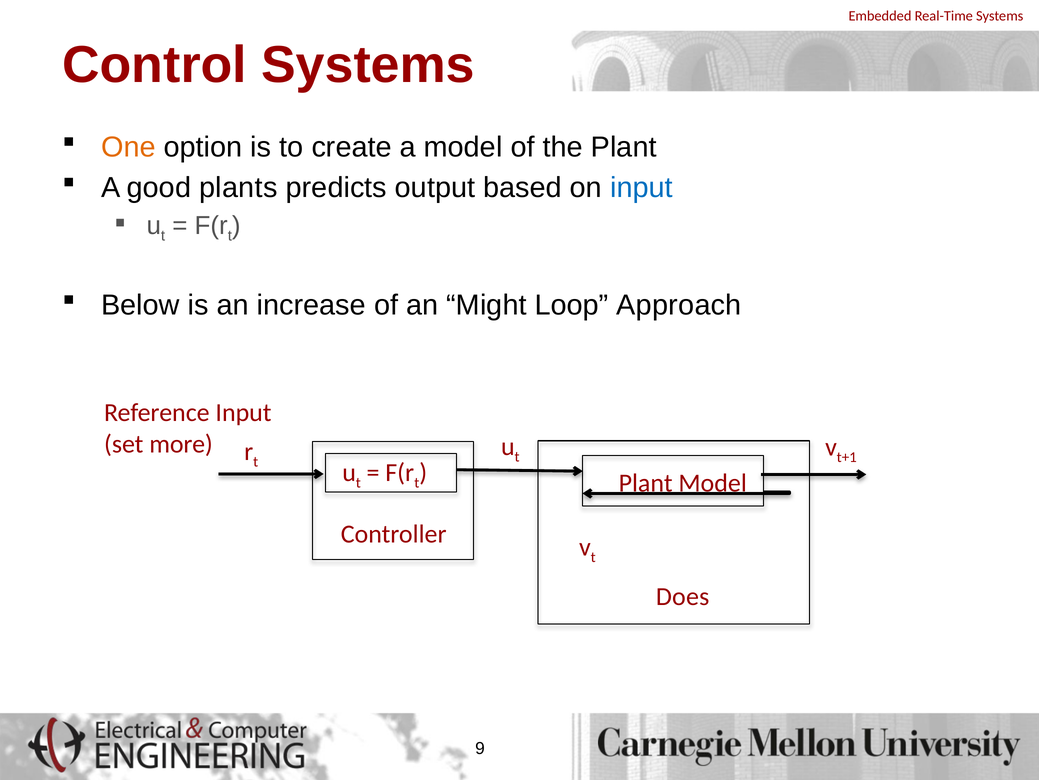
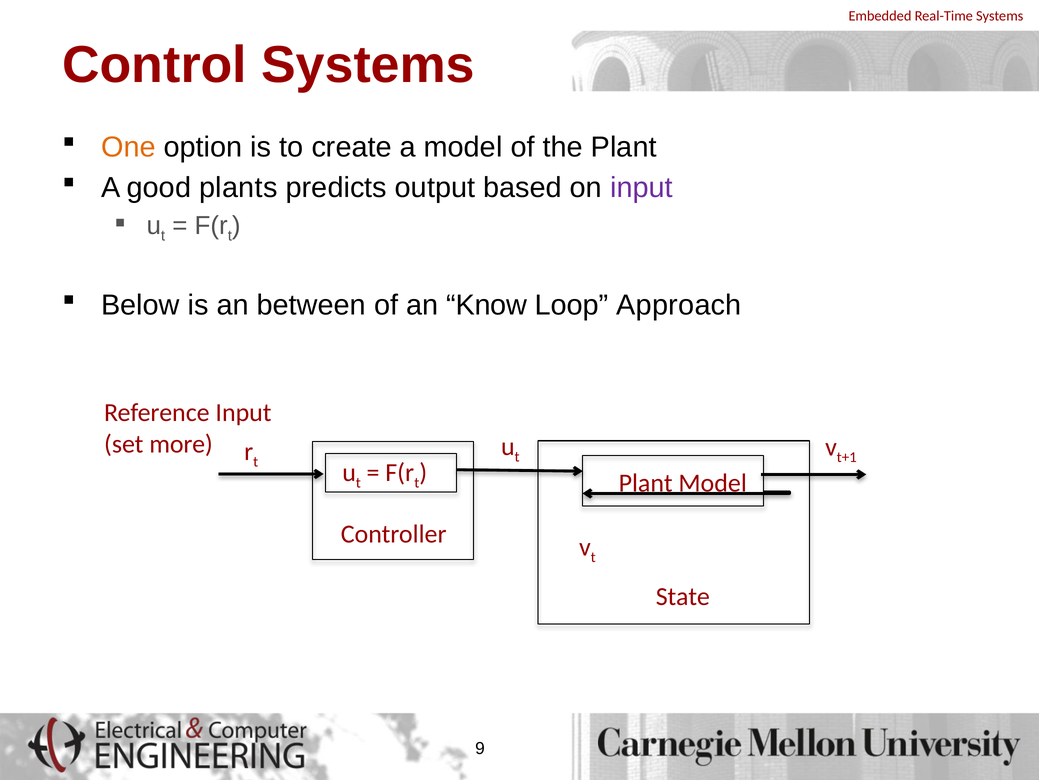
input at (641, 188) colour: blue -> purple
increase: increase -> between
Might: Might -> Know
Does: Does -> State
